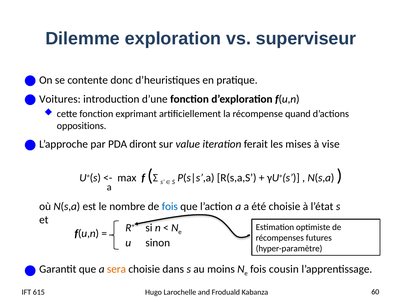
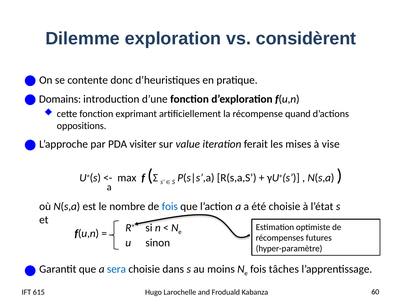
superviseur: superviseur -> considèrent
Voitures: Voitures -> Domains
diront: diront -> visiter
sera colour: orange -> blue
cousin: cousin -> tâches
